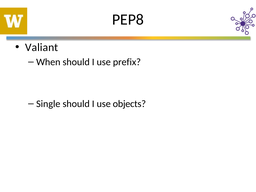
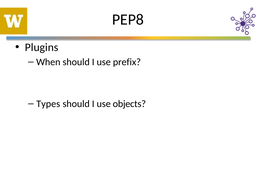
Valiant: Valiant -> Plugins
Single: Single -> Types
